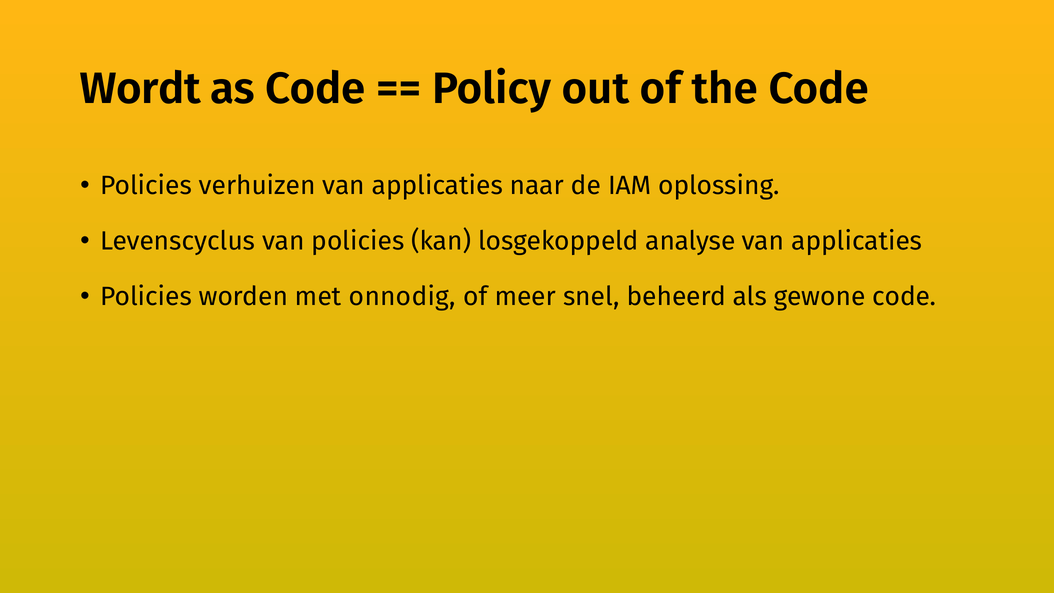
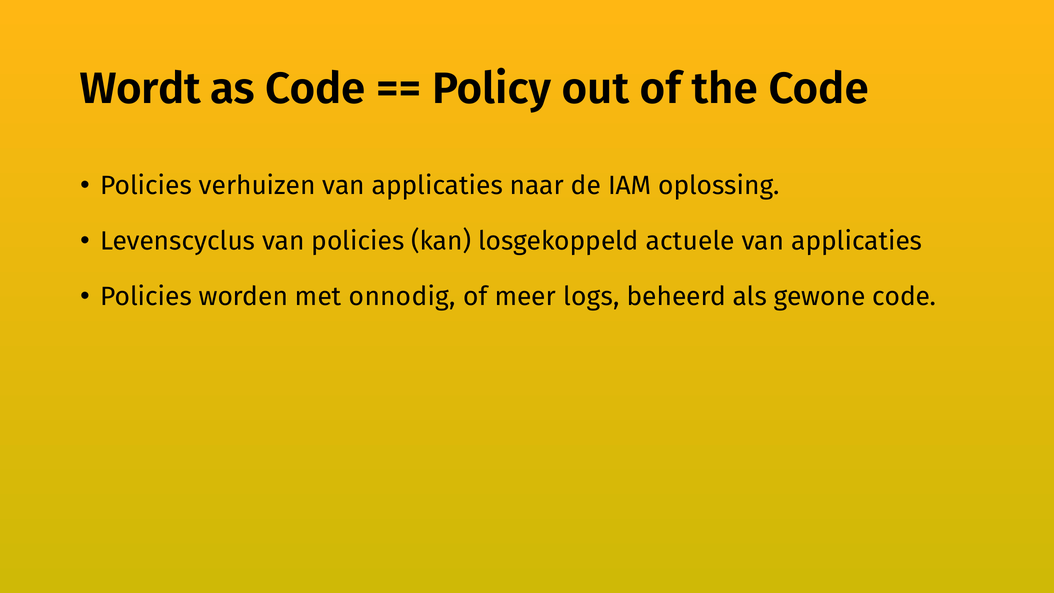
analyse: analyse -> actuele
snel: snel -> logs
